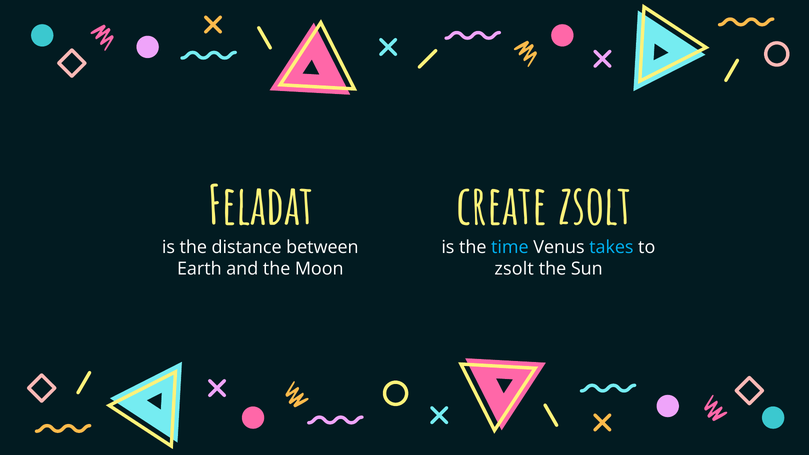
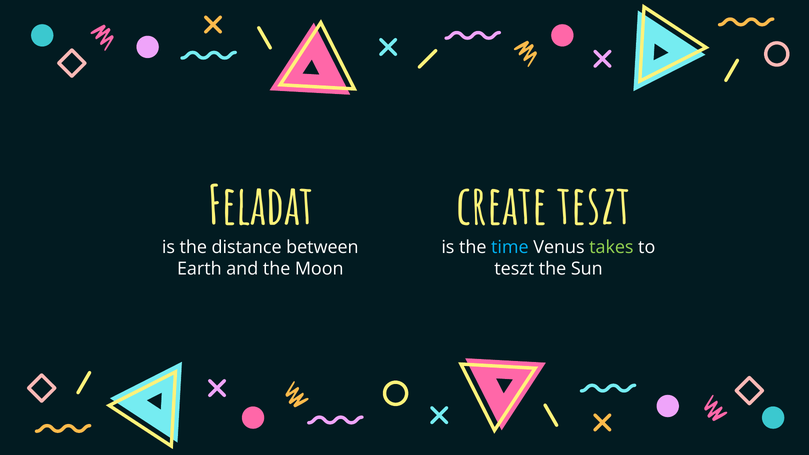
create zsolt: zsolt -> teszt
takes colour: light blue -> light green
zsolt at (514, 269): zsolt -> teszt
